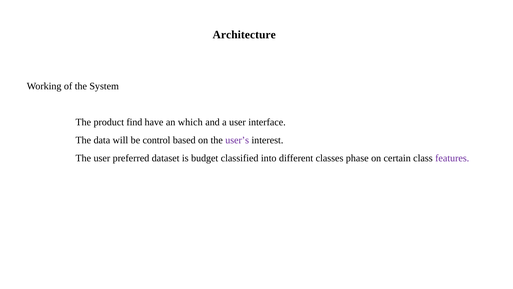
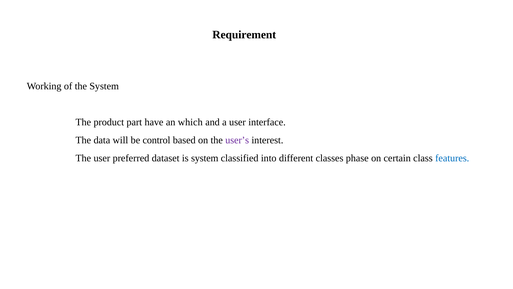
Architecture: Architecture -> Requirement
find: find -> part
is budget: budget -> system
features colour: purple -> blue
